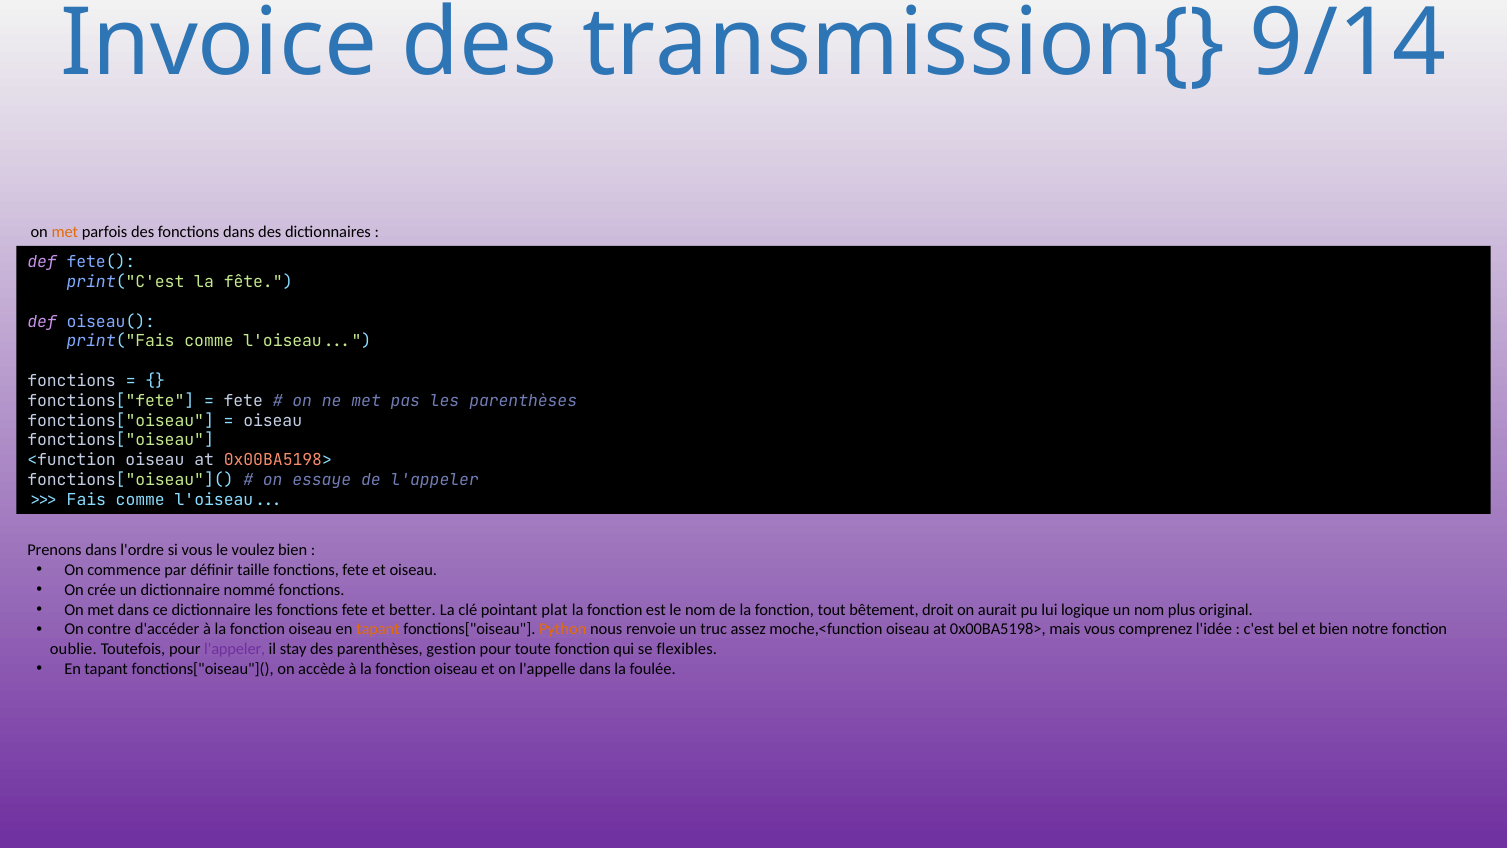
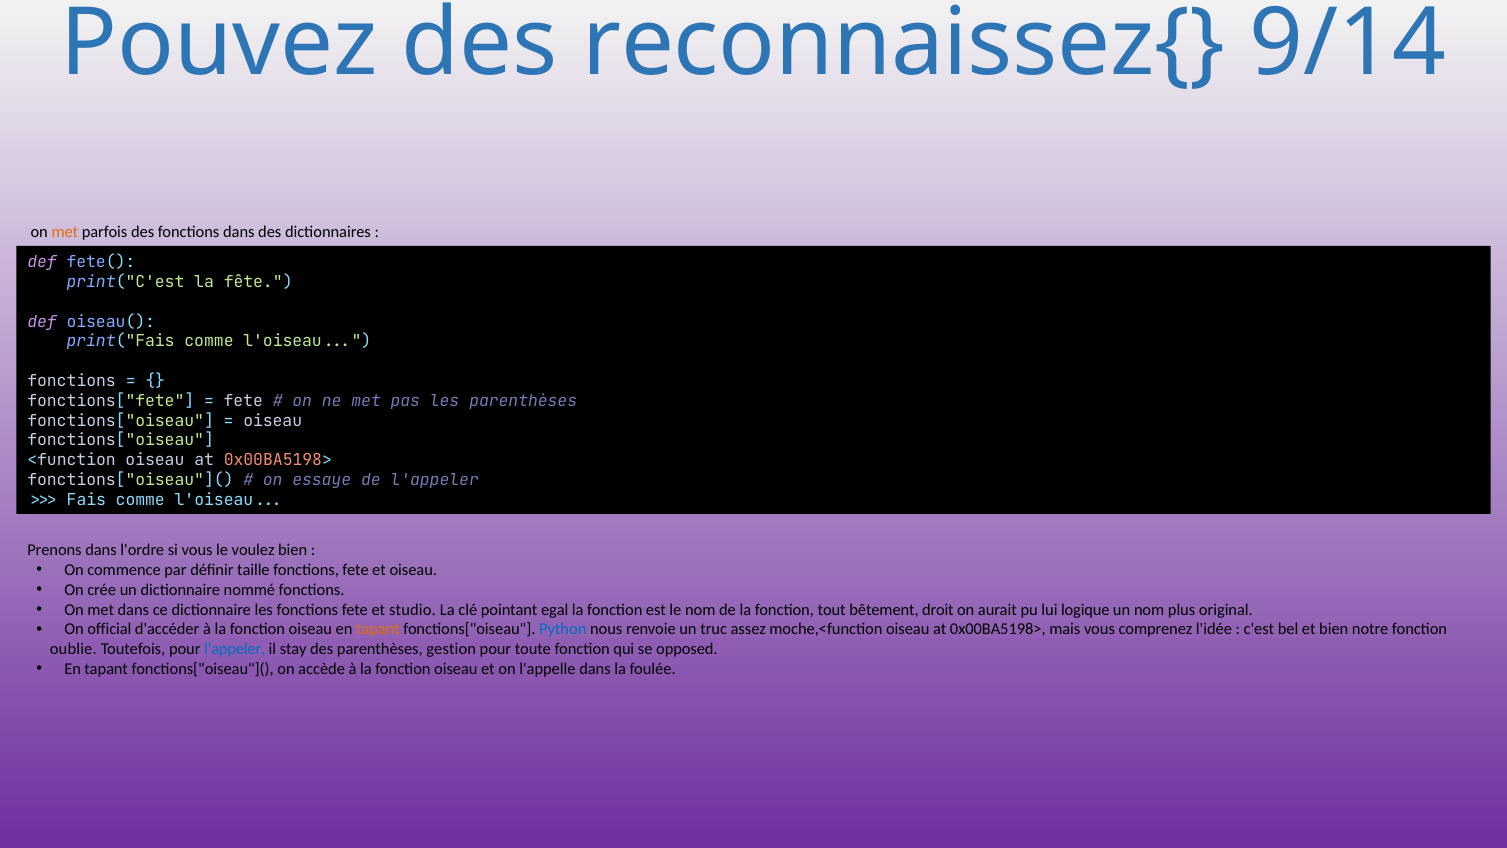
Invoice: Invoice -> Pouvez
transmission{: transmission{ -> reconnaissez{
better: better -> studio
plat: plat -> egal
contre: contre -> official
Python colour: orange -> blue
l'appeler at (235, 649) colour: purple -> blue
flexibles: flexibles -> opposed
